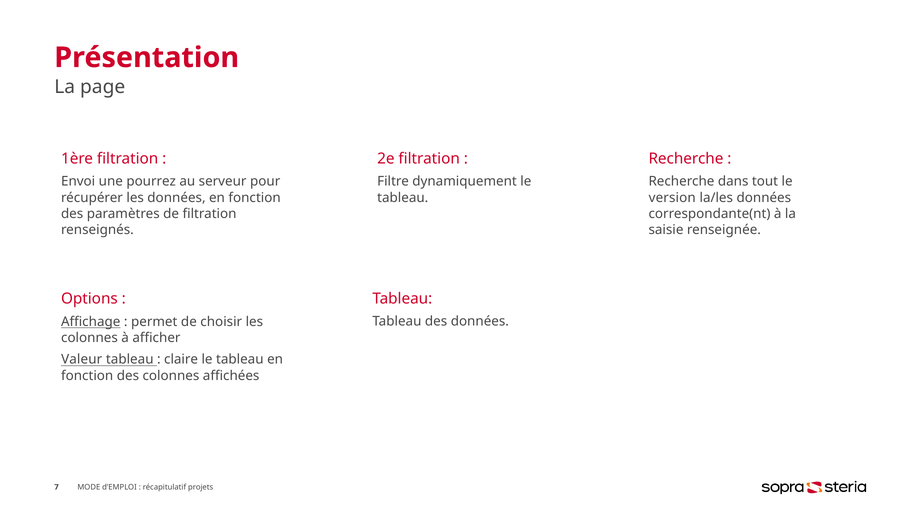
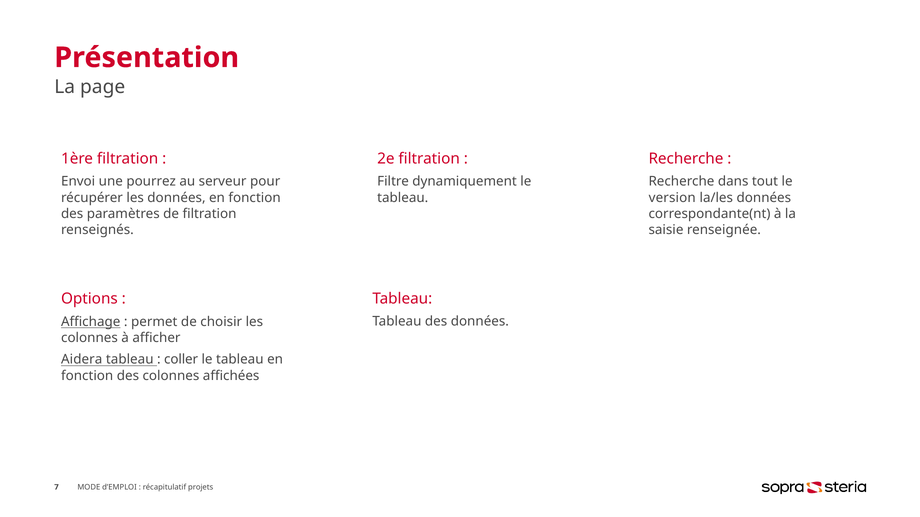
Valeur: Valeur -> Aidera
claire: claire -> coller
